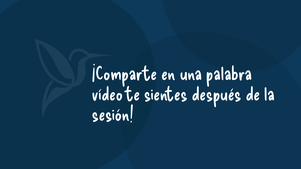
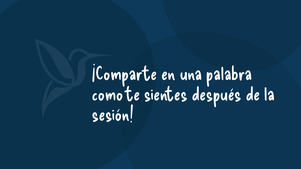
vídeo: vídeo -> como
